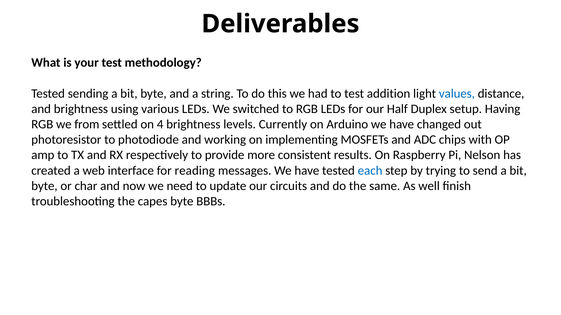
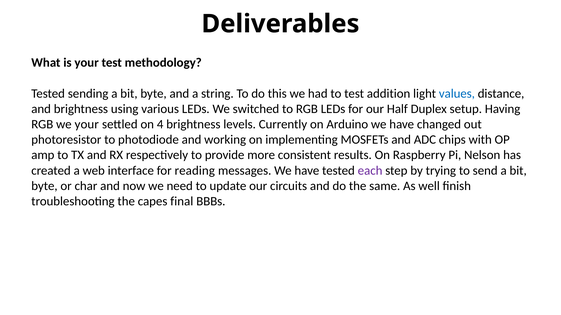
we from: from -> your
each colour: blue -> purple
capes byte: byte -> final
